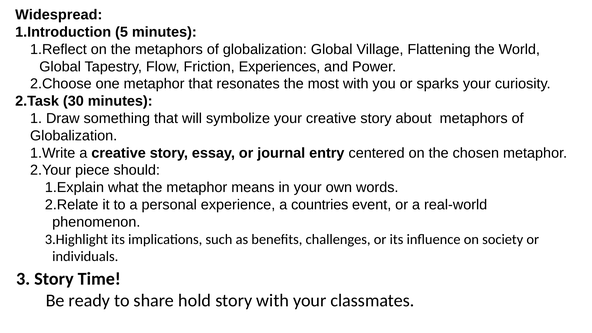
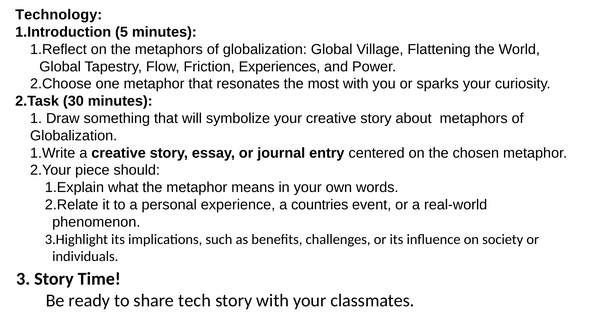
Widespread: Widespread -> Technology
hold: hold -> tech
